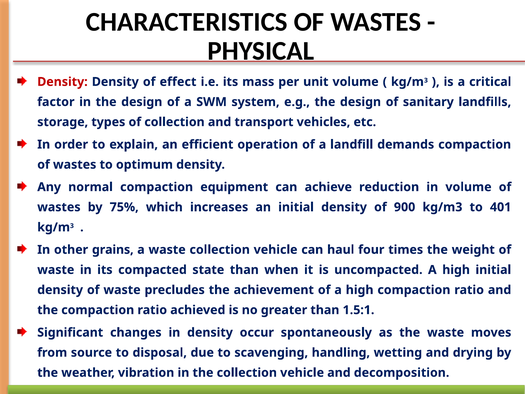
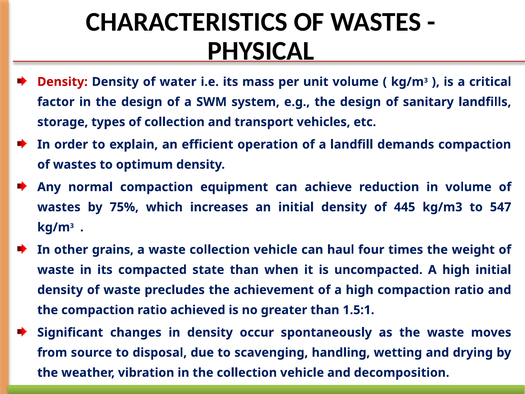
effect: effect -> water
900: 900 -> 445
401: 401 -> 547
